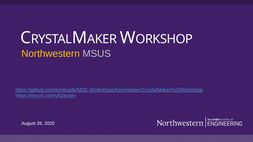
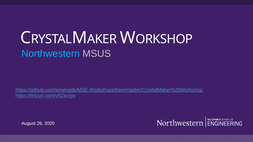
Northwestern colour: yellow -> light blue
